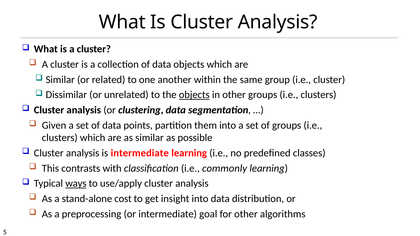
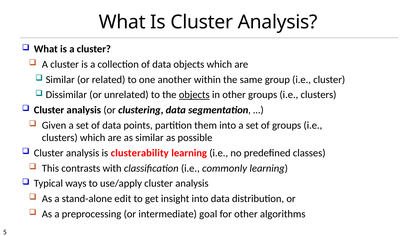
is intermediate: intermediate -> clusterability
ways underline: present -> none
cost: cost -> edit
